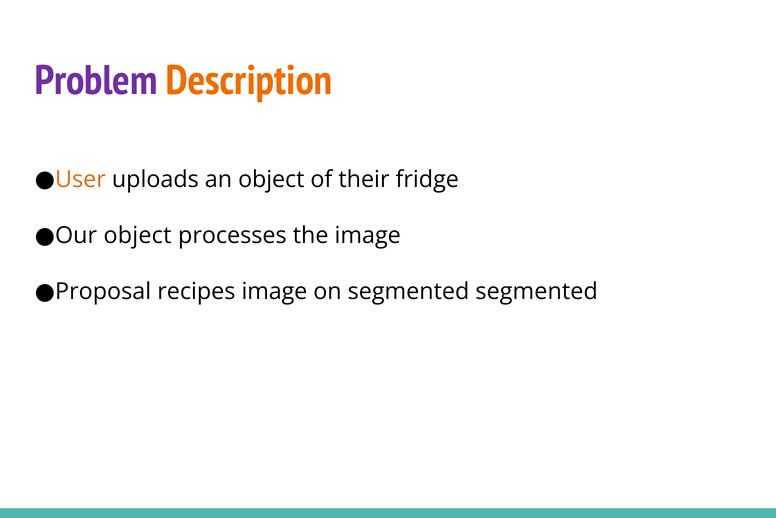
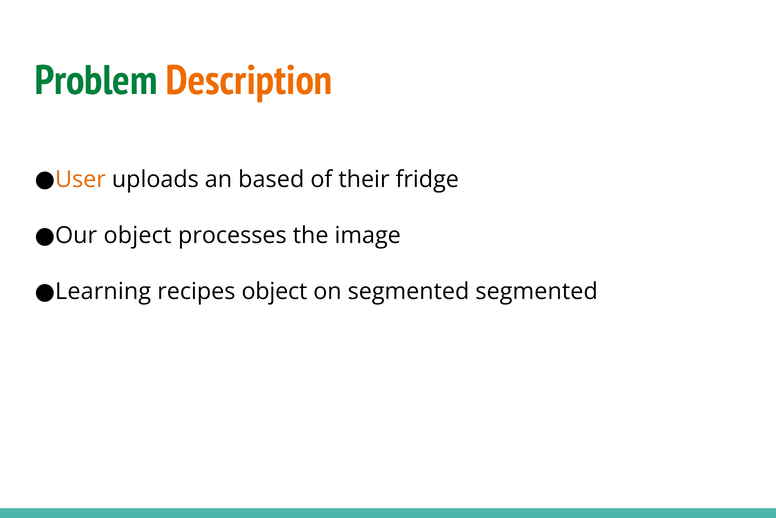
Problem colour: purple -> green
an object: object -> based
Proposal: Proposal -> Learning
recipes image: image -> object
